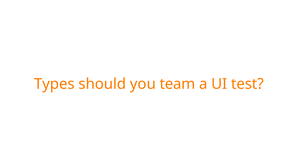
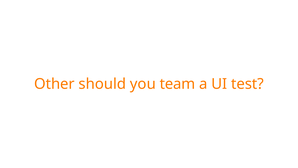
Types: Types -> Other
